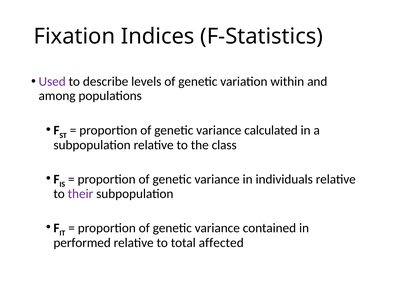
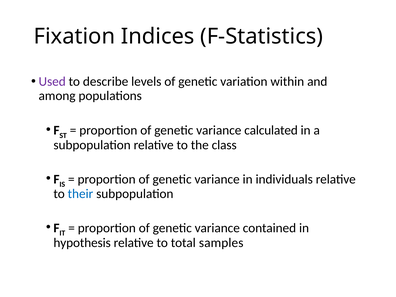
their colour: purple -> blue
performed: performed -> hypothesis
affected: affected -> samples
